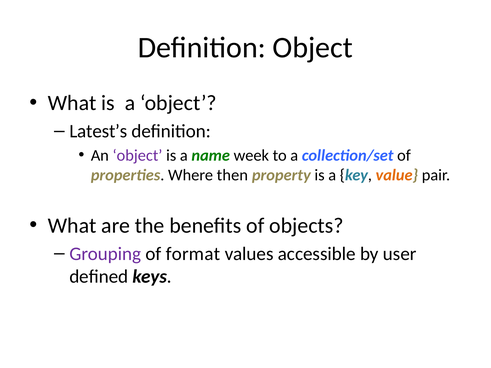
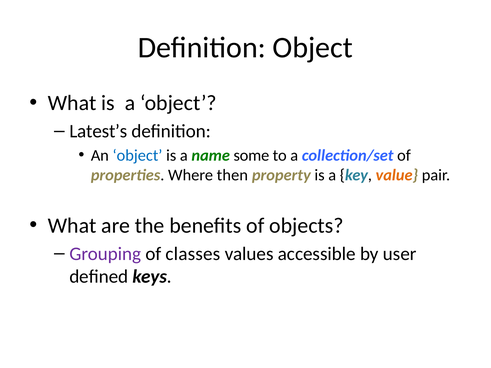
object at (137, 156) colour: purple -> blue
week: week -> some
format: format -> classes
